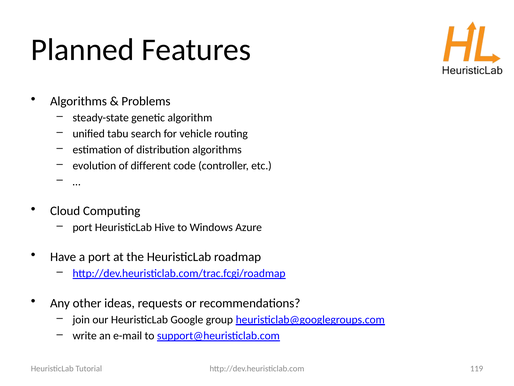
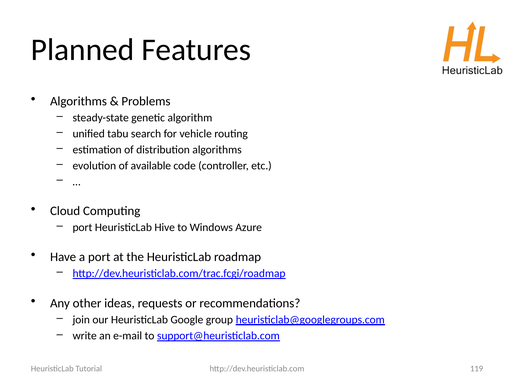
different: different -> available
